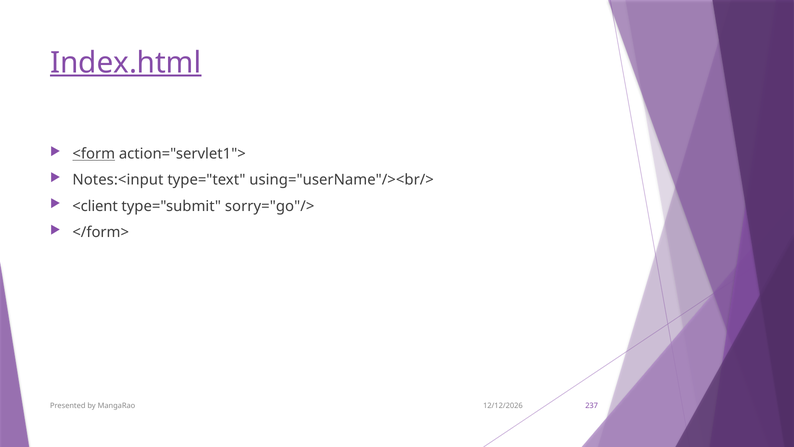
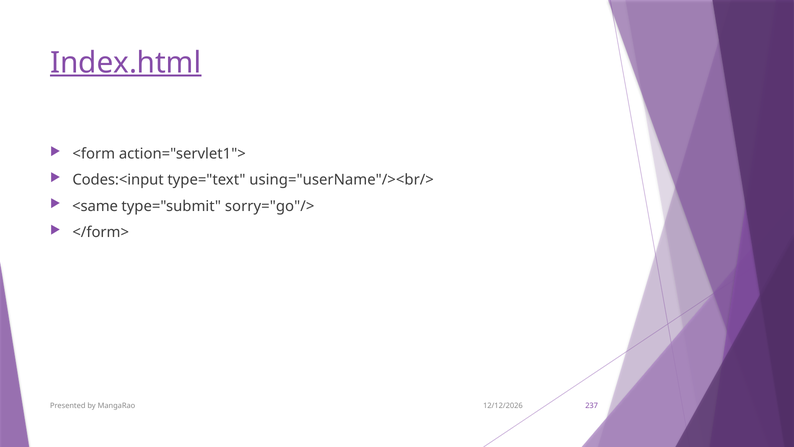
<form underline: present -> none
Notes:<input: Notes:<input -> Codes:<input
<client: <client -> <same
